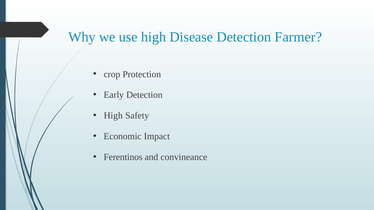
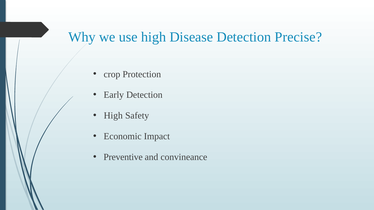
Farmer: Farmer -> Precise
Ferentinos: Ferentinos -> Preventive
